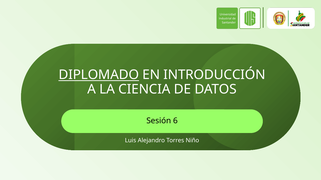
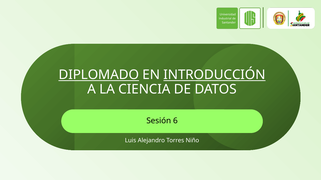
INTRODUCCIÓN underline: none -> present
